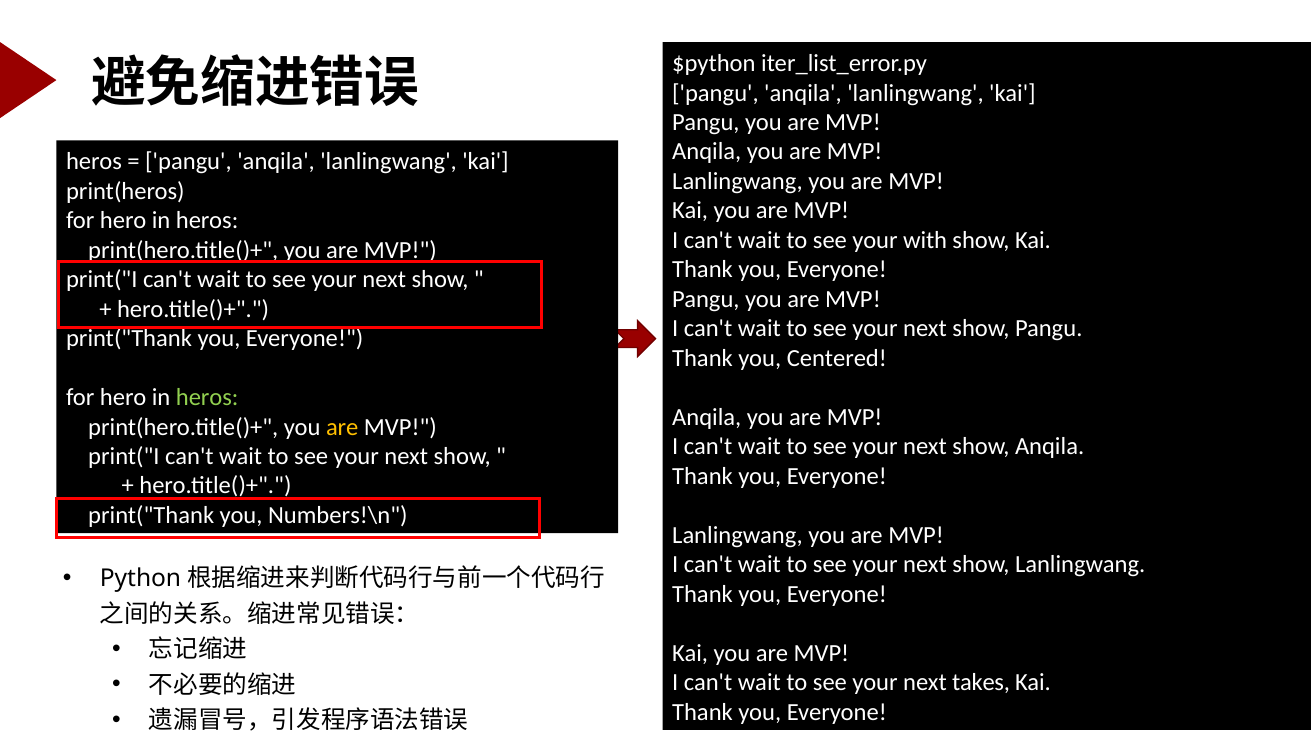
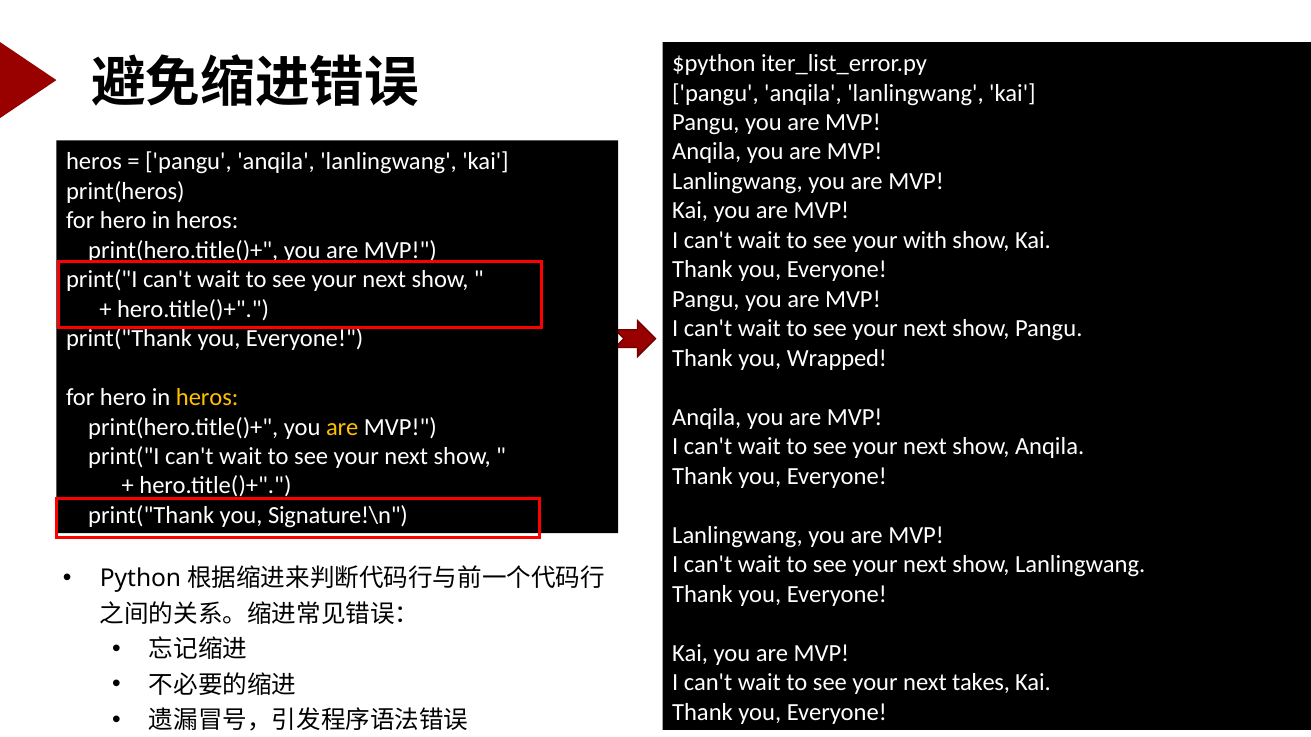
Centered: Centered -> Wrapped
heros at (207, 398) colour: light green -> yellow
Numbers!\n: Numbers!\n -> Signature!\n
